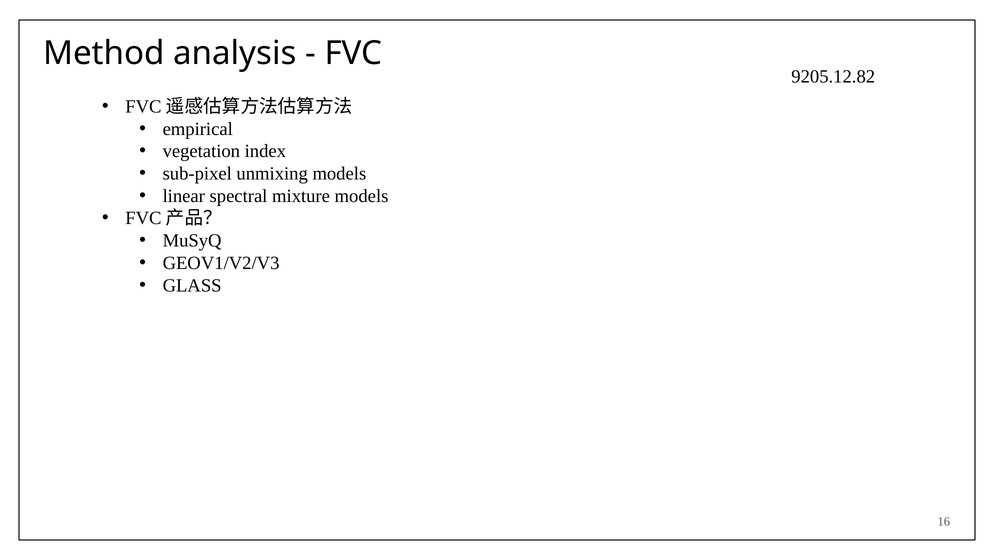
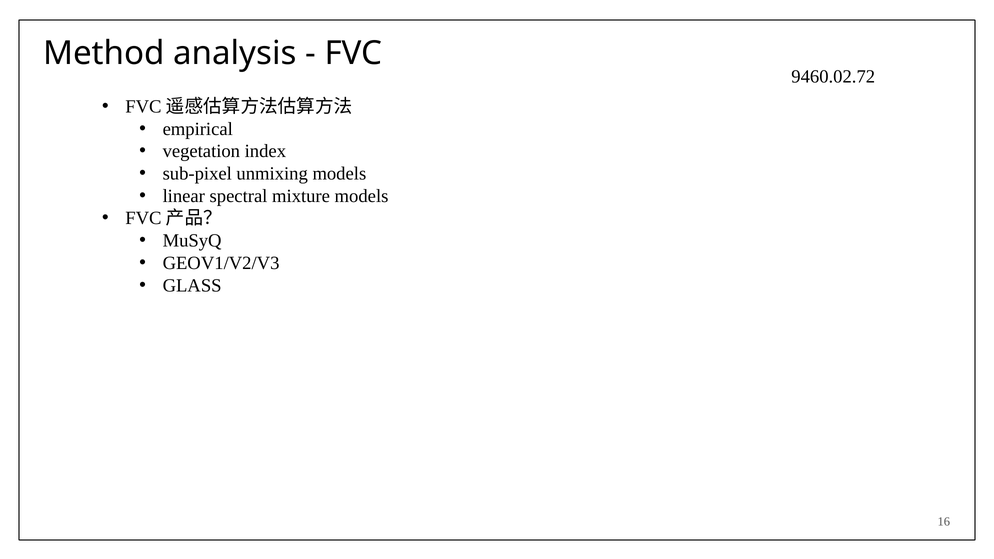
9205.12.82: 9205.12.82 -> 9460.02.72
